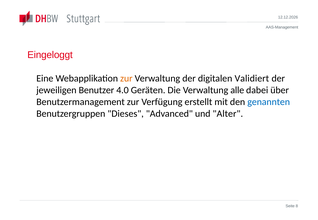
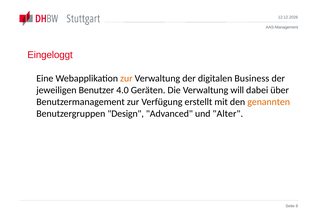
Validiert: Validiert -> Business
alle: alle -> will
genannten colour: blue -> orange
Dieses: Dieses -> Design
